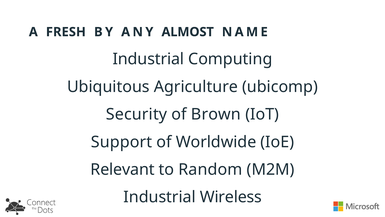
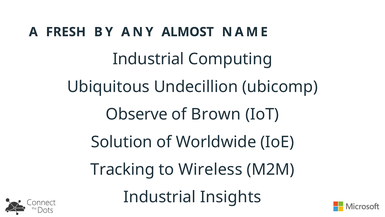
Agriculture: Agriculture -> Undecillion
Security: Security -> Observe
Support: Support -> Solution
Relevant: Relevant -> Tracking
Random: Random -> Wireless
Wireless: Wireless -> Insights
